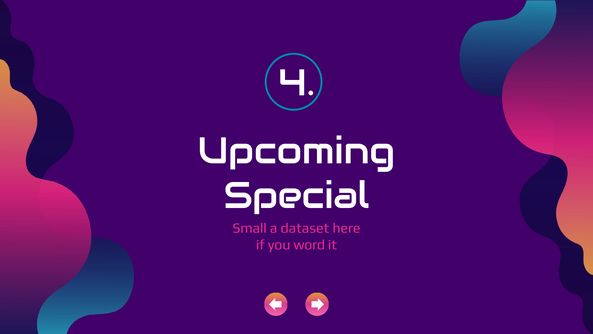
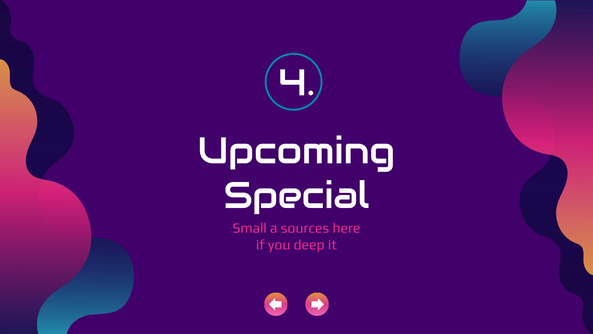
dataset: dataset -> sources
word: word -> deep
